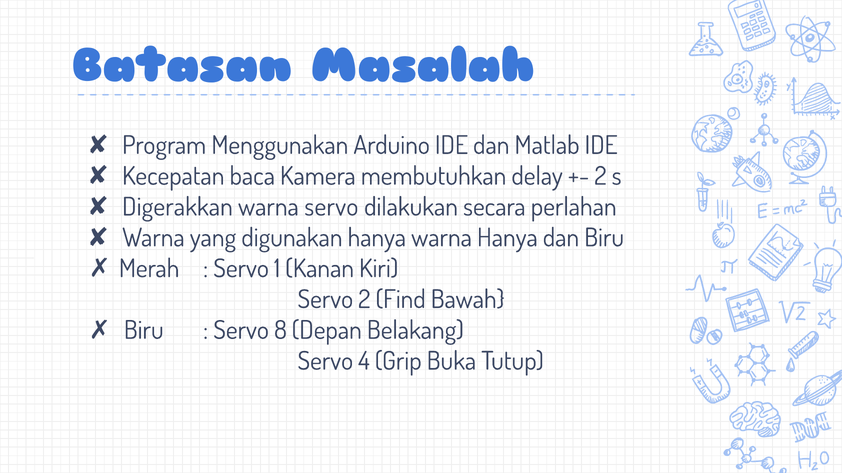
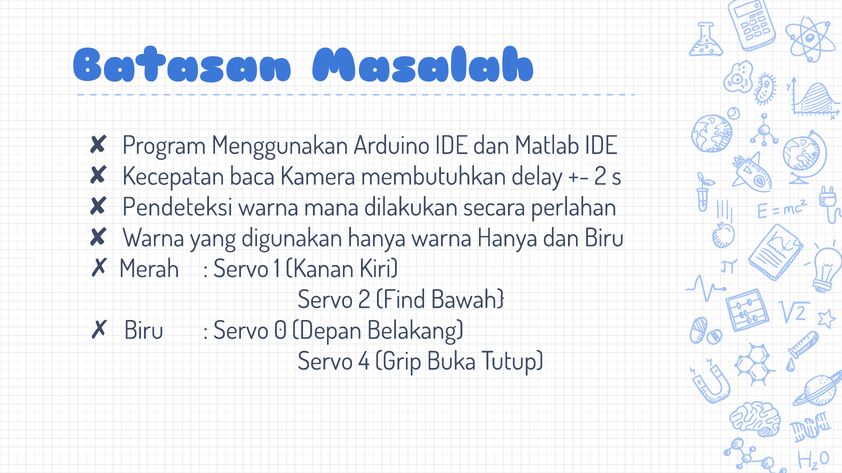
Digerakkan: Digerakkan -> Pendeteksi
warna servo: servo -> mana
8: 8 -> 0
